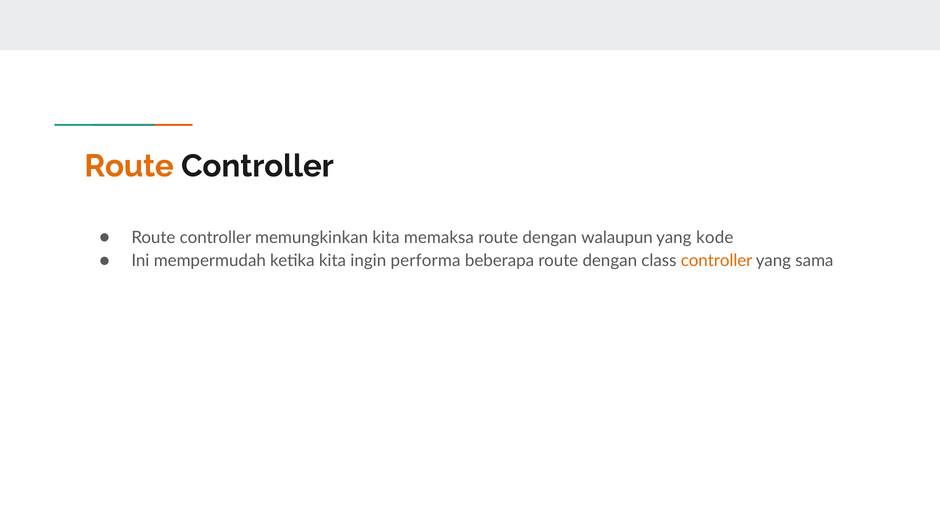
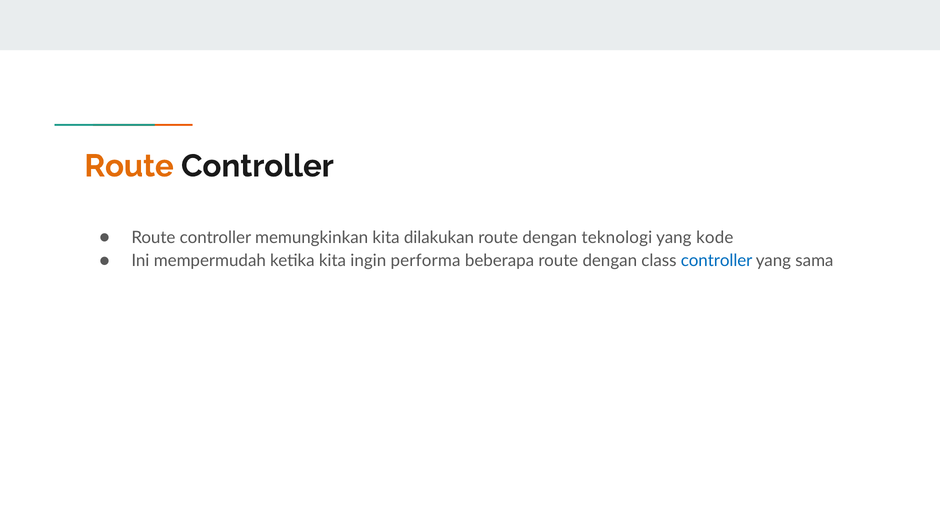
memaksa: memaksa -> dilakukan
walaupun: walaupun -> teknologi
controller at (717, 261) colour: orange -> blue
